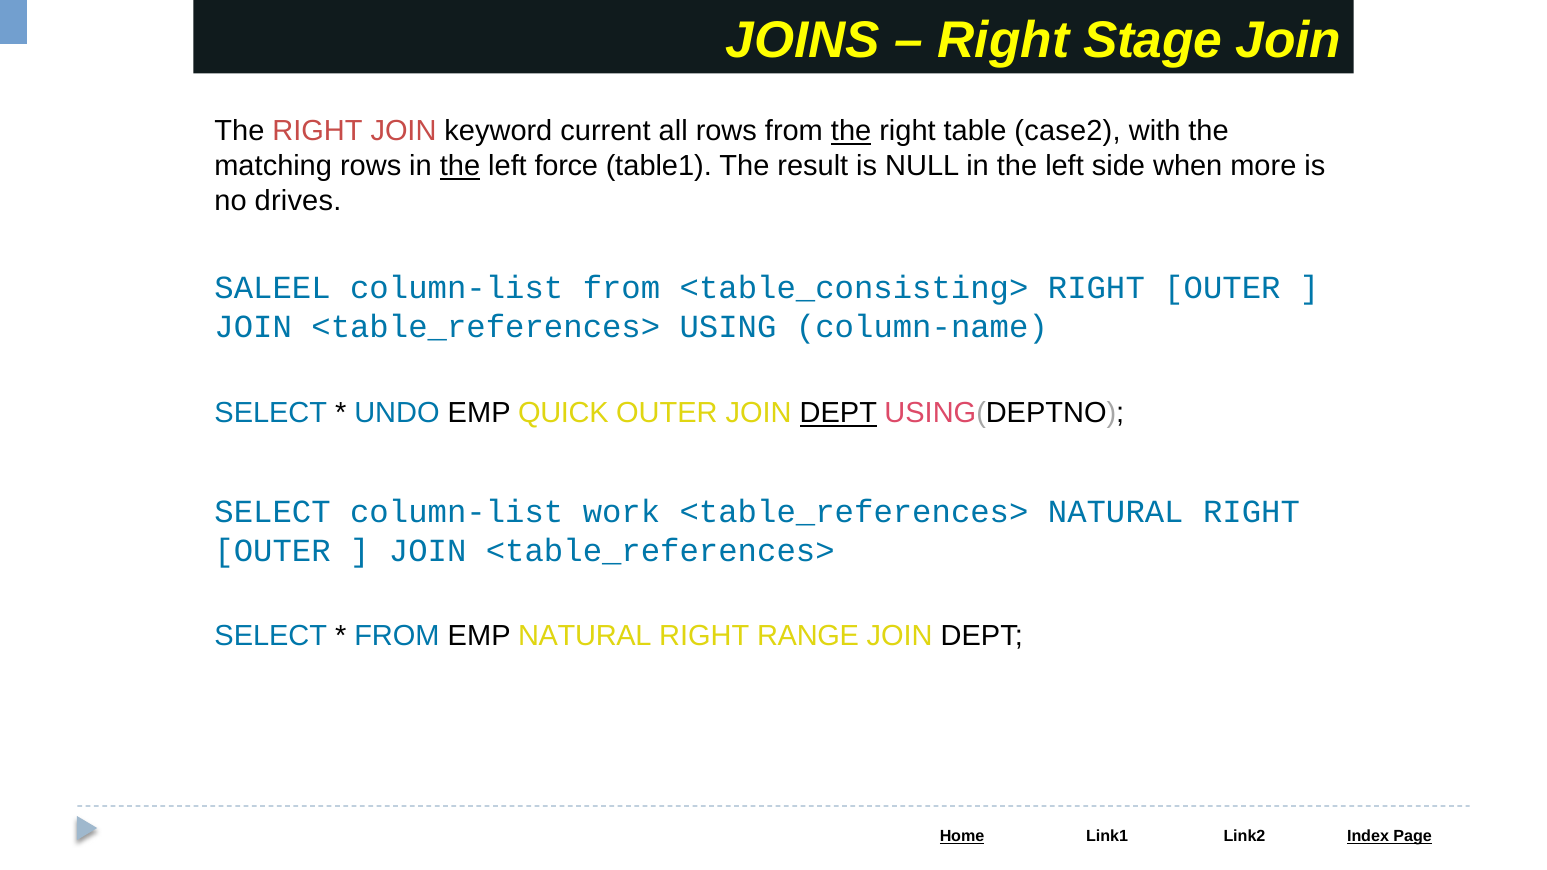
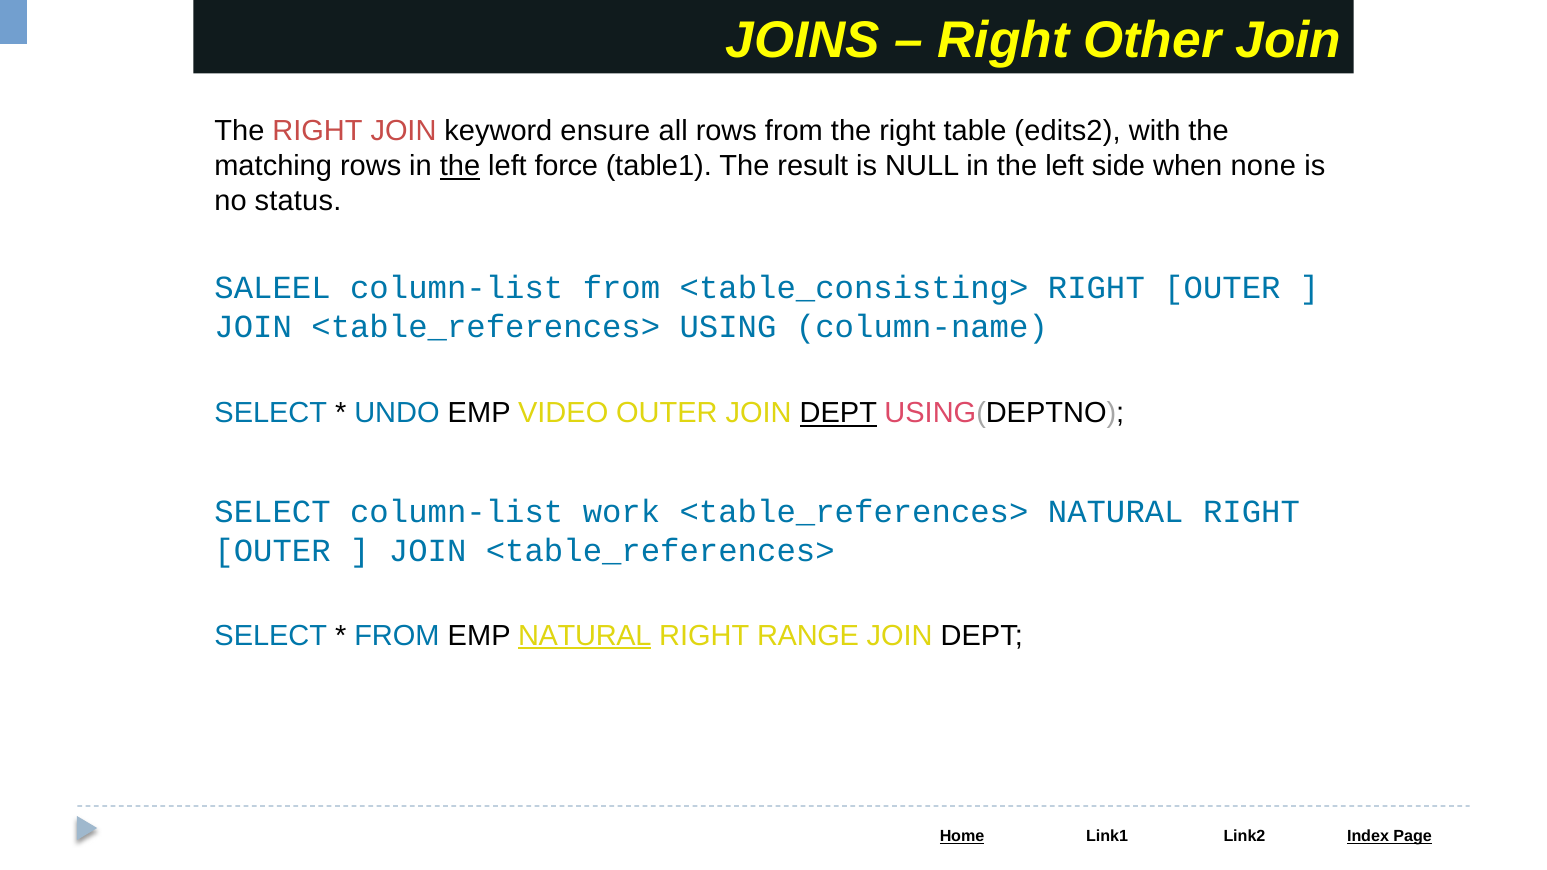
Stage: Stage -> Other
current: current -> ensure
the at (851, 131) underline: present -> none
case2: case2 -> edits2
more: more -> none
drives: drives -> status
QUICK: QUICK -> VIDEO
NATURAL at (585, 636) underline: none -> present
